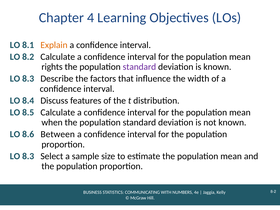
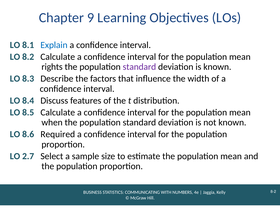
4: 4 -> 9
Explain colour: orange -> blue
Between: Between -> Required
8.3 at (28, 156): 8.3 -> 2.7
